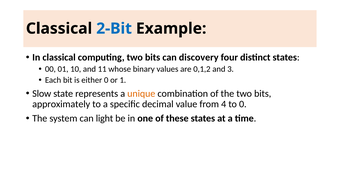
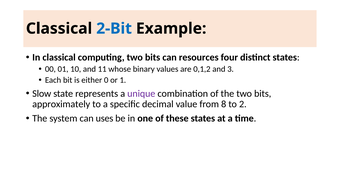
discovery: discovery -> resources
unique colour: orange -> purple
4: 4 -> 8
to 0: 0 -> 2
light: light -> uses
